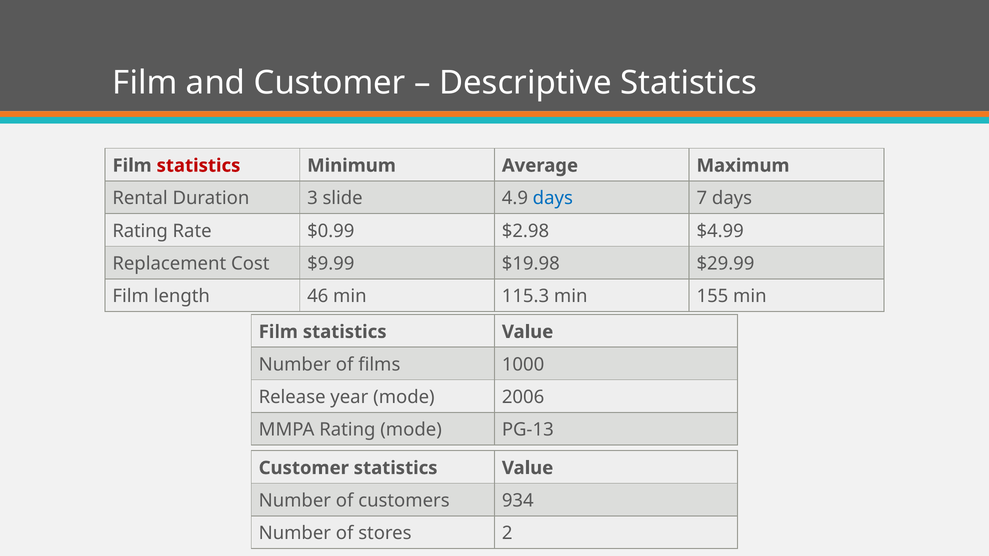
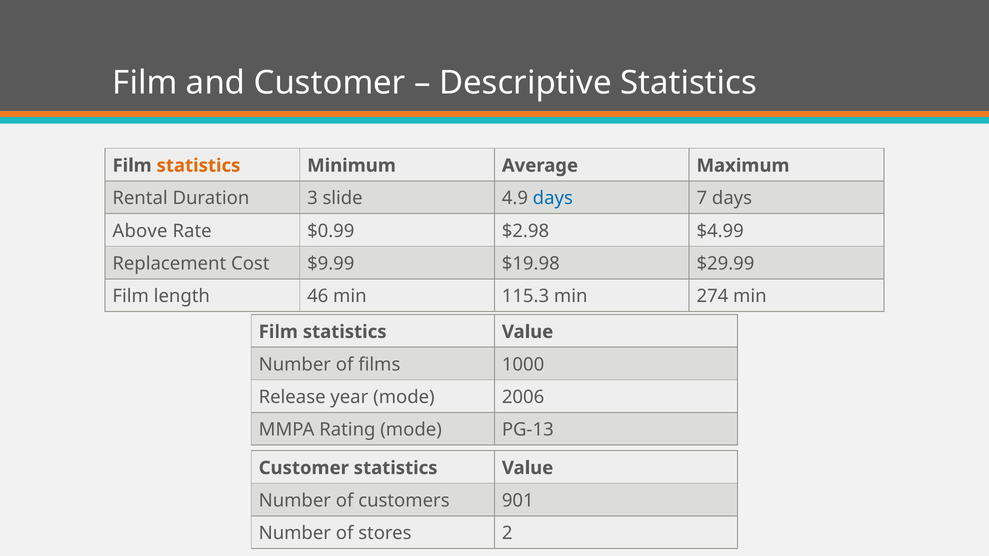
statistics at (198, 166) colour: red -> orange
Rating at (140, 231): Rating -> Above
155: 155 -> 274
934: 934 -> 901
